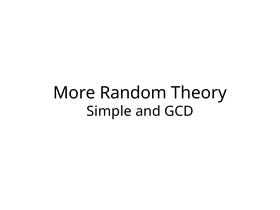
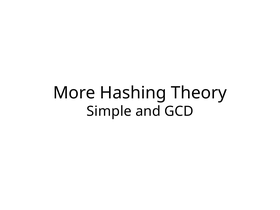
Random: Random -> Hashing
